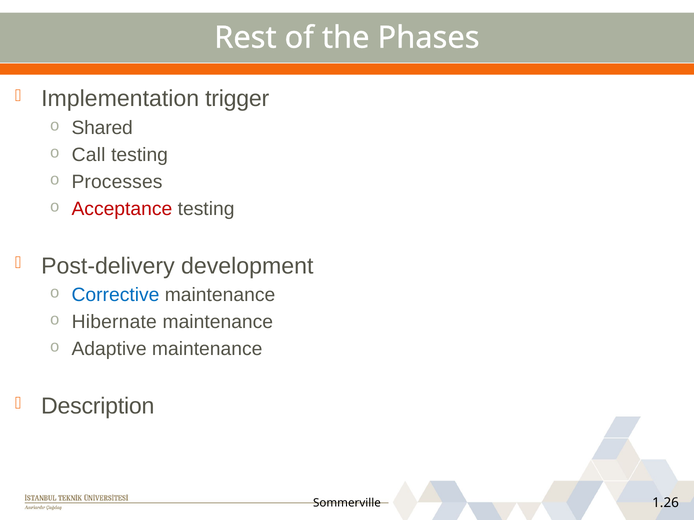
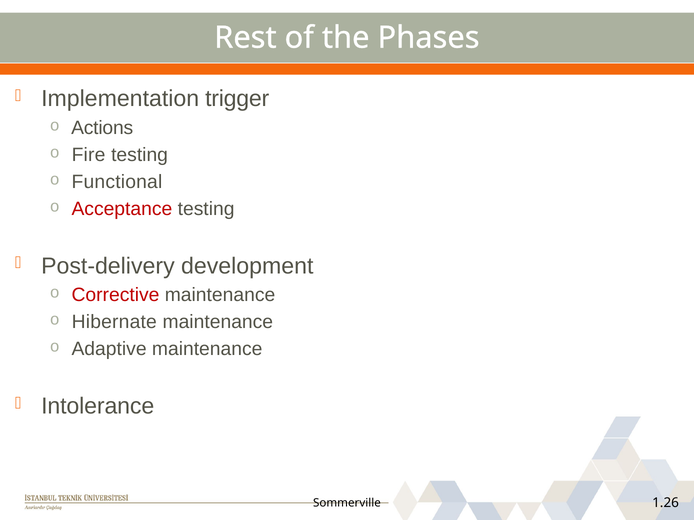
Shared: Shared -> Actions
Call: Call -> Fire
Processes: Processes -> Functional
Corrective colour: blue -> red
Description: Description -> Intolerance
